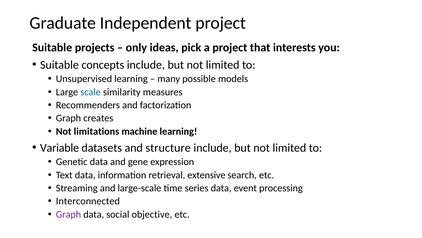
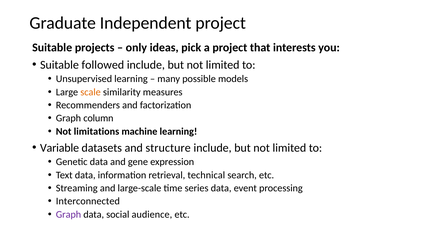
concepts: concepts -> followed
scale colour: blue -> orange
creates: creates -> column
extensive: extensive -> technical
objective: objective -> audience
